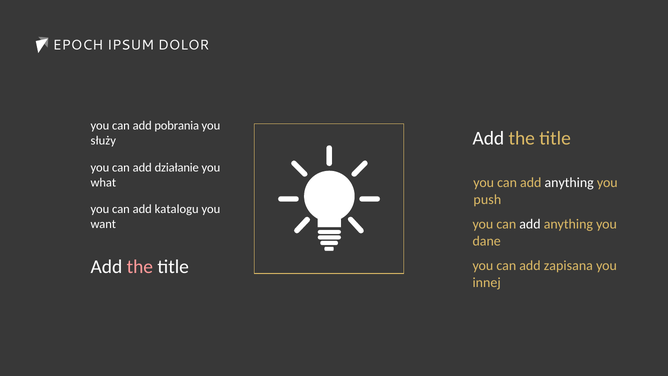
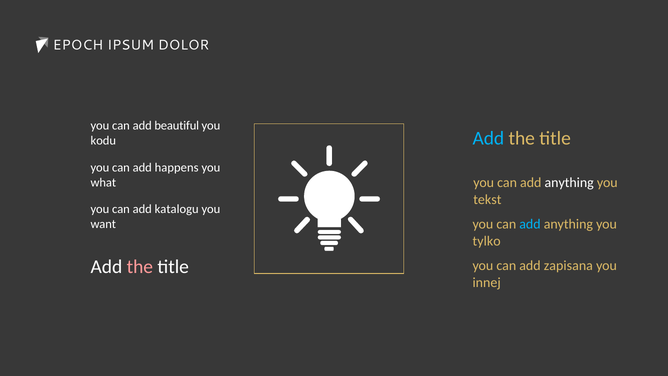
pobrania: pobrania -> beautiful
Add at (488, 138) colour: white -> light blue
służy: służy -> kodu
działanie: działanie -> happens
push: push -> tekst
add at (530, 224) colour: white -> light blue
dane: dane -> tylko
